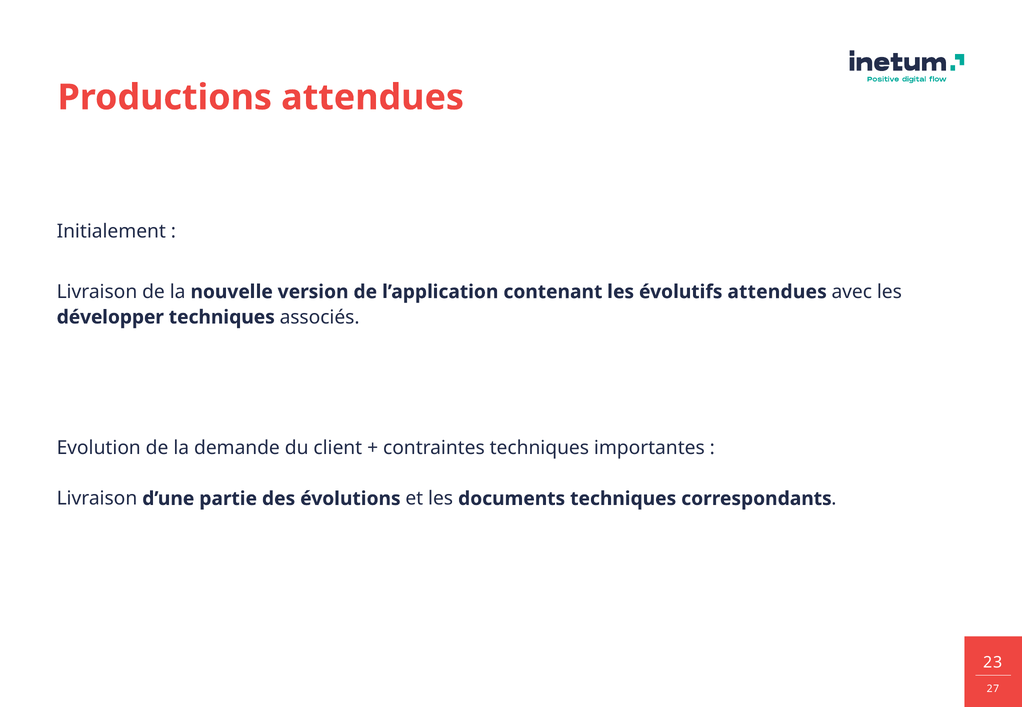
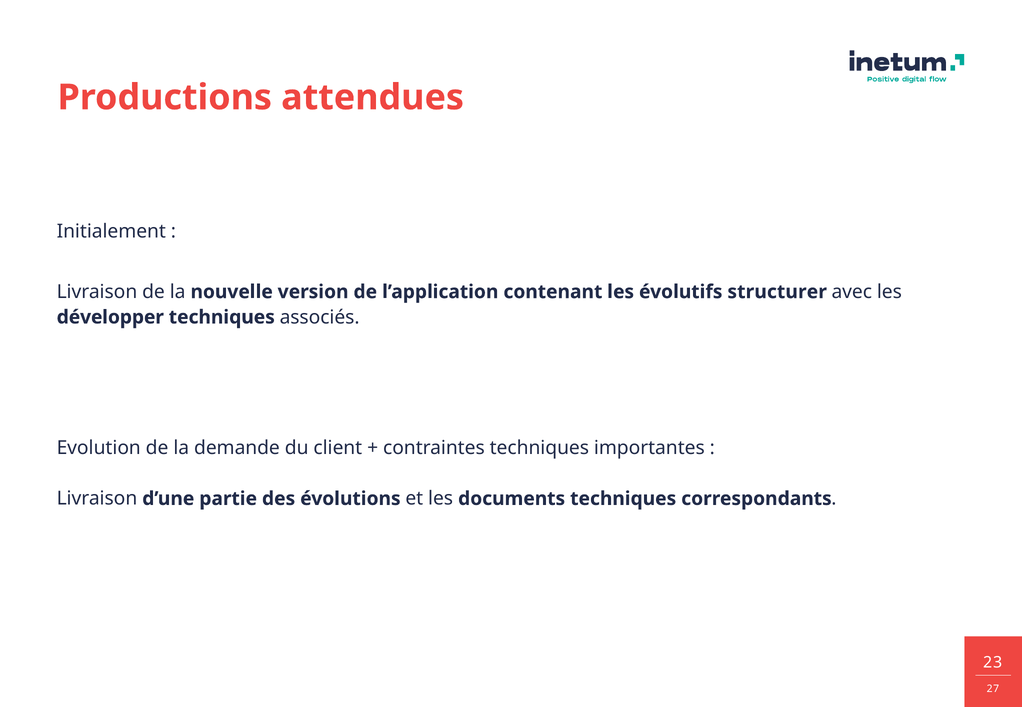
évolutifs attendues: attendues -> structurer
